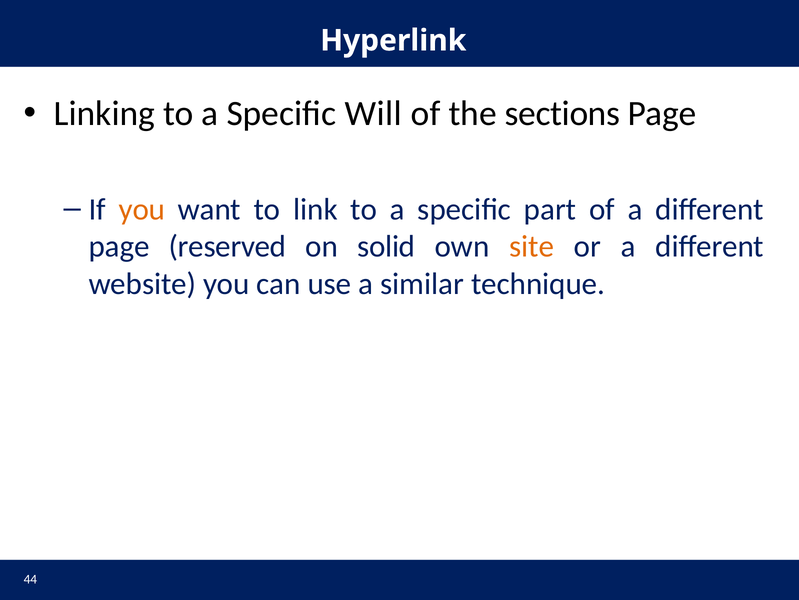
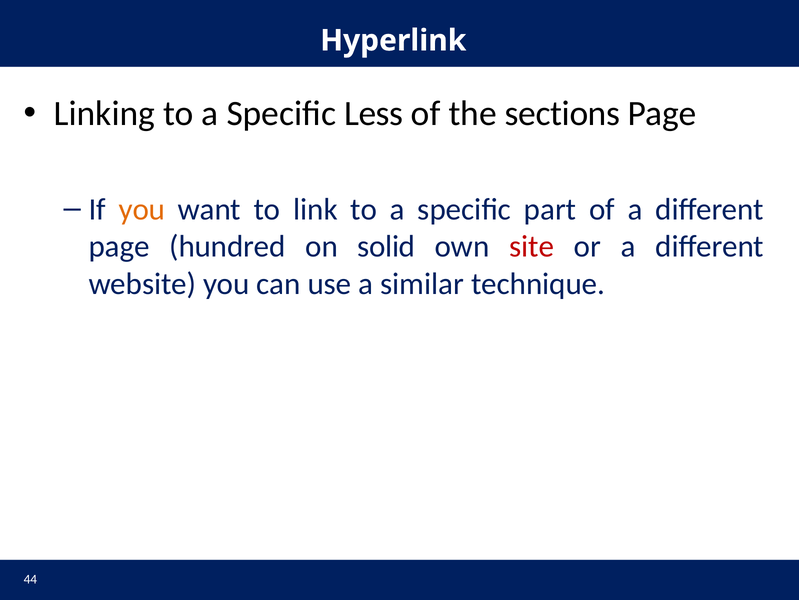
Will: Will -> Less
reserved: reserved -> hundred
site colour: orange -> red
